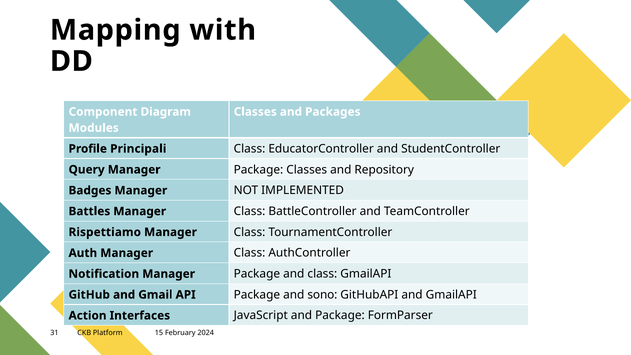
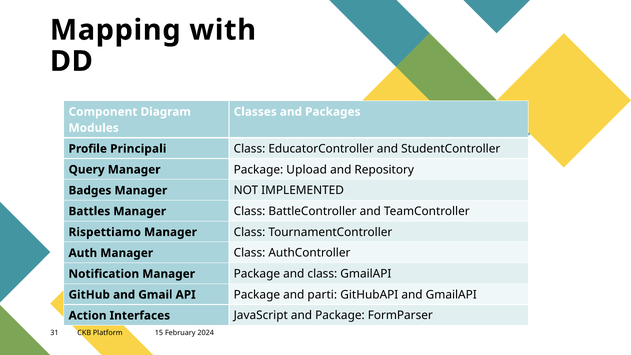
Package Classes: Classes -> Upload
sono: sono -> parti
